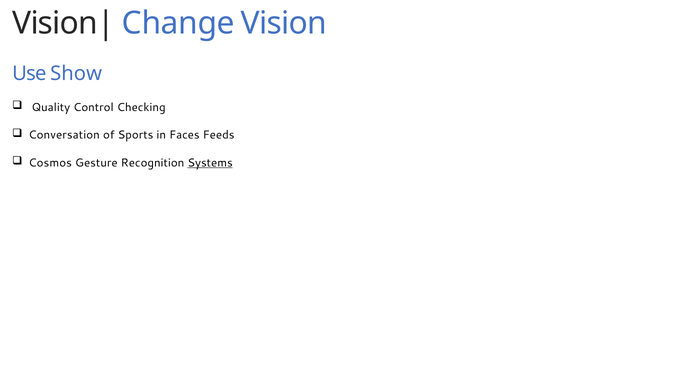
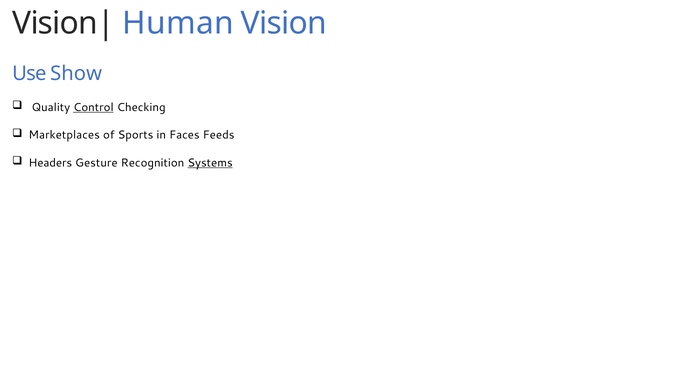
Change: Change -> Human
Control underline: none -> present
Conversation: Conversation -> Marketplaces
Cosmos: Cosmos -> Headers
